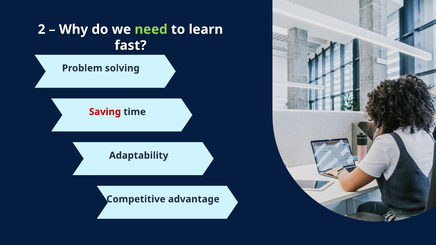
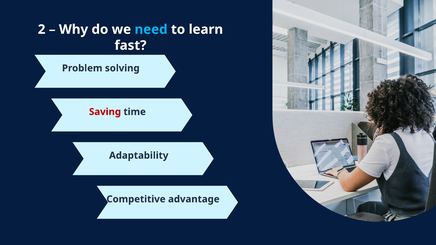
need colour: light green -> light blue
